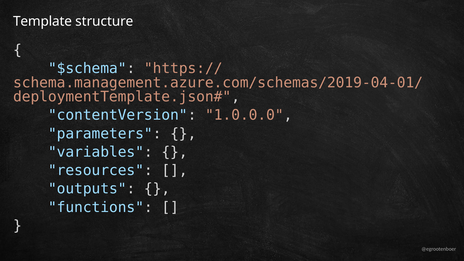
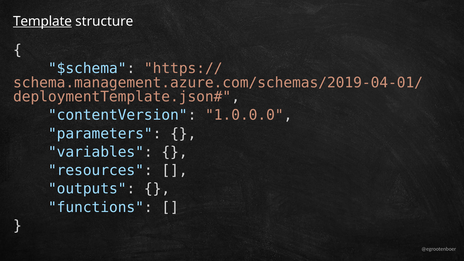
Template underline: none -> present
